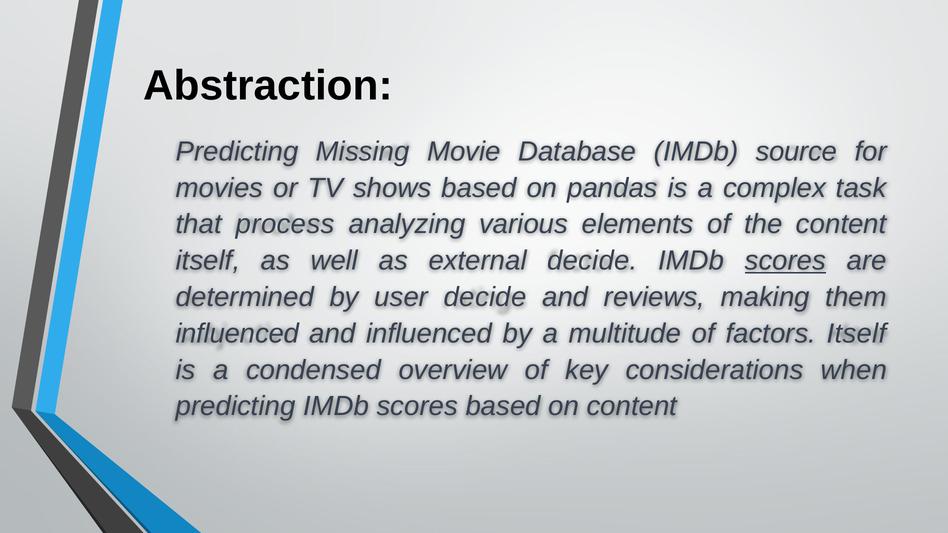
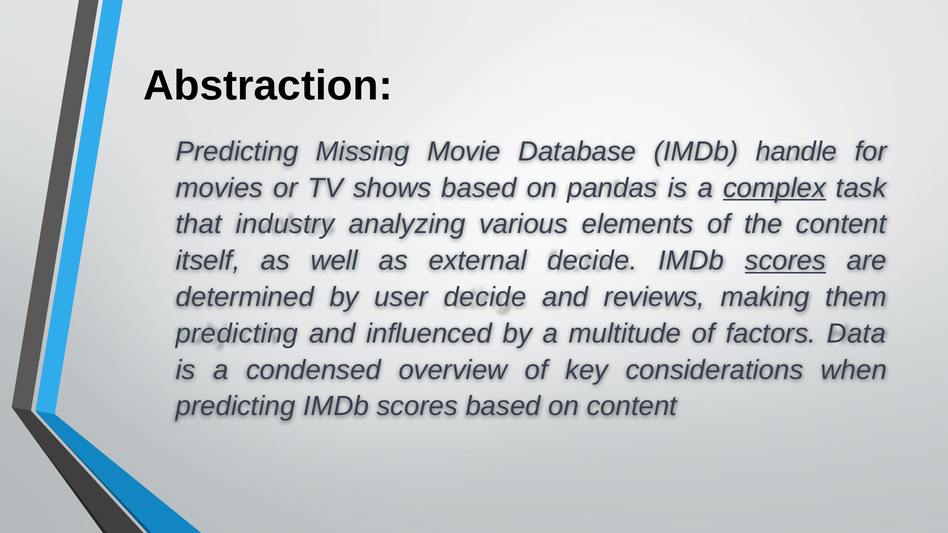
source: source -> handle
complex underline: none -> present
process: process -> industry
influenced at (237, 334): influenced -> predicting
factors Itself: Itself -> Data
